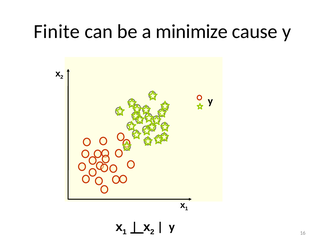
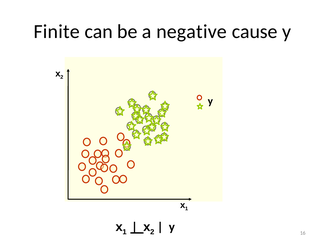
minimize: minimize -> negative
